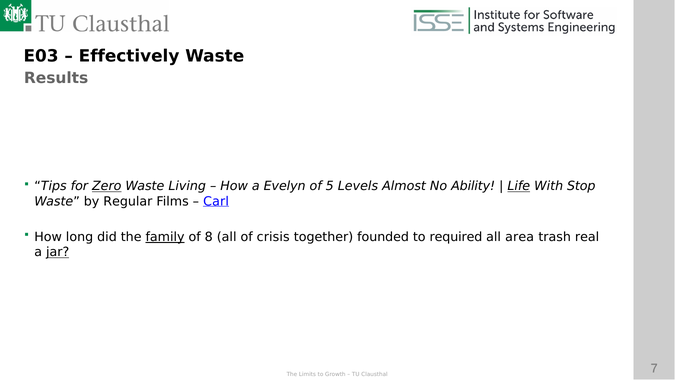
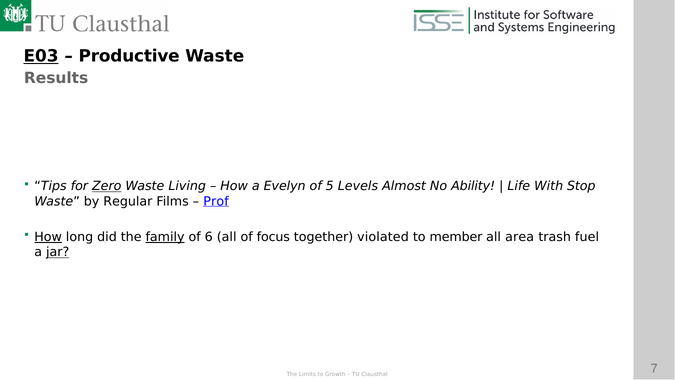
E03 underline: none -> present
Effectively: Effectively -> Productive
Life underline: present -> none
Carl: Carl -> Prof
How at (48, 237) underline: none -> present
8: 8 -> 6
crisis: crisis -> focus
founded: founded -> violated
required: required -> member
real: real -> fuel
